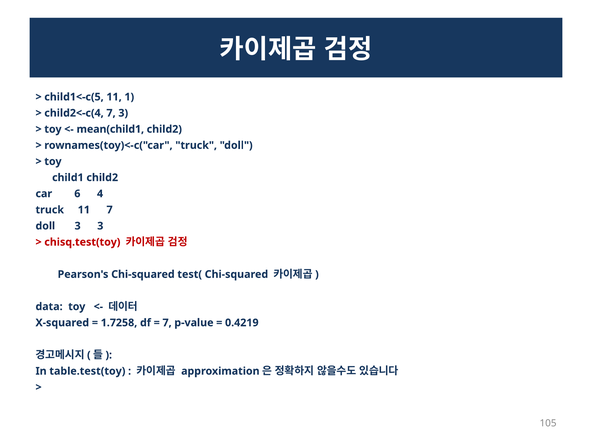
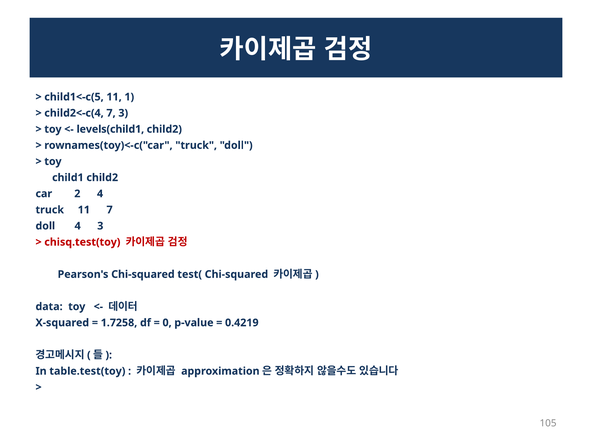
mean(child1: mean(child1 -> levels(child1
6: 6 -> 2
doll 3: 3 -> 4
7 at (167, 323): 7 -> 0
